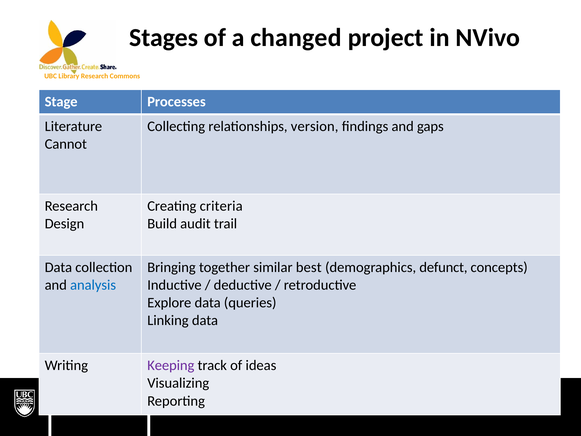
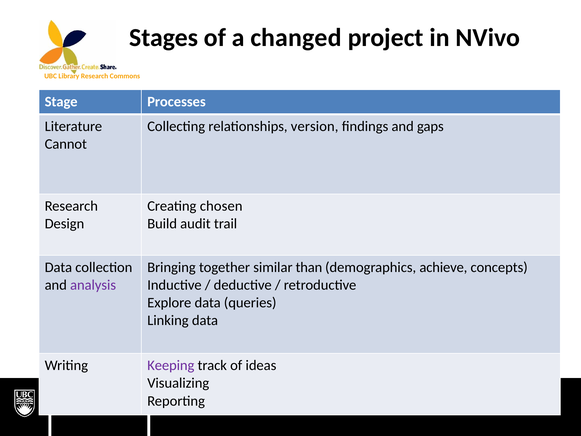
criteria: criteria -> chosen
best: best -> than
defunct: defunct -> achieve
analysis colour: blue -> purple
